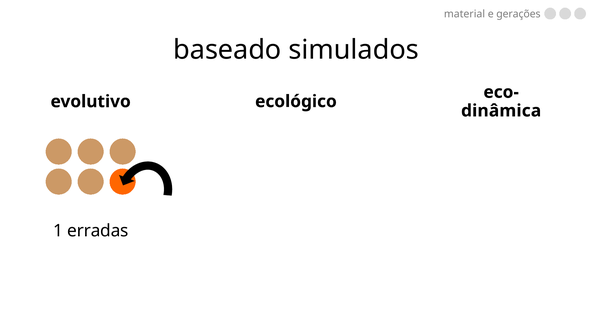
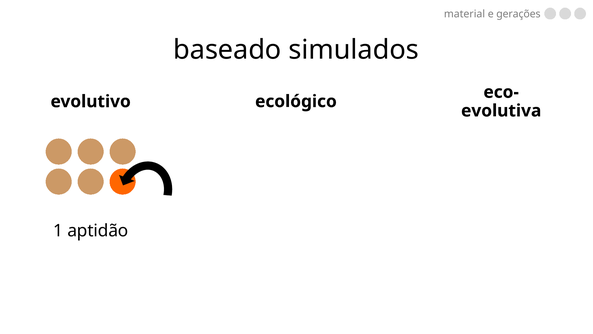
dinâmica: dinâmica -> evolutiva
erradas: erradas -> aptidão
